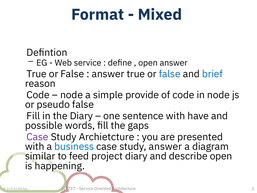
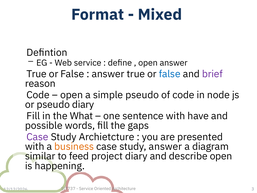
brief colour: blue -> purple
node at (72, 95): node -> open
simple provide: provide -> pseudo
pseudo false: false -> diary
the Diary: Diary -> What
business colour: blue -> orange
